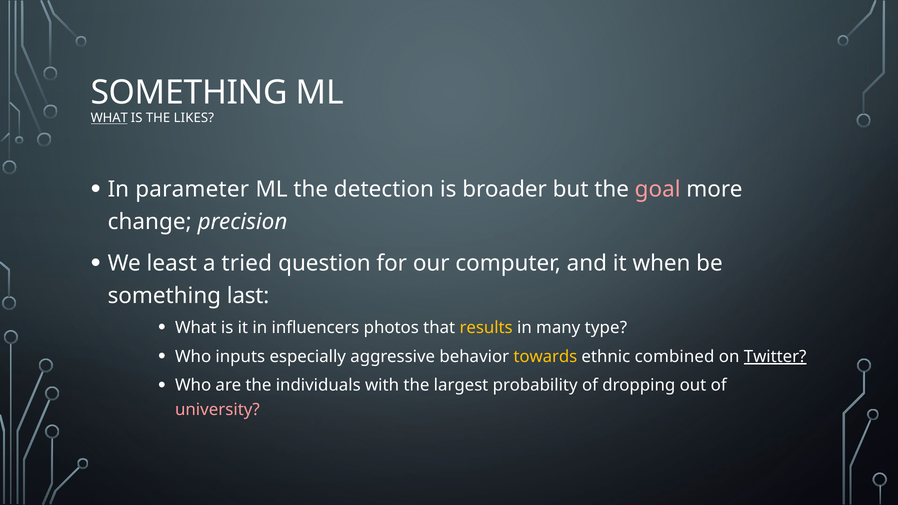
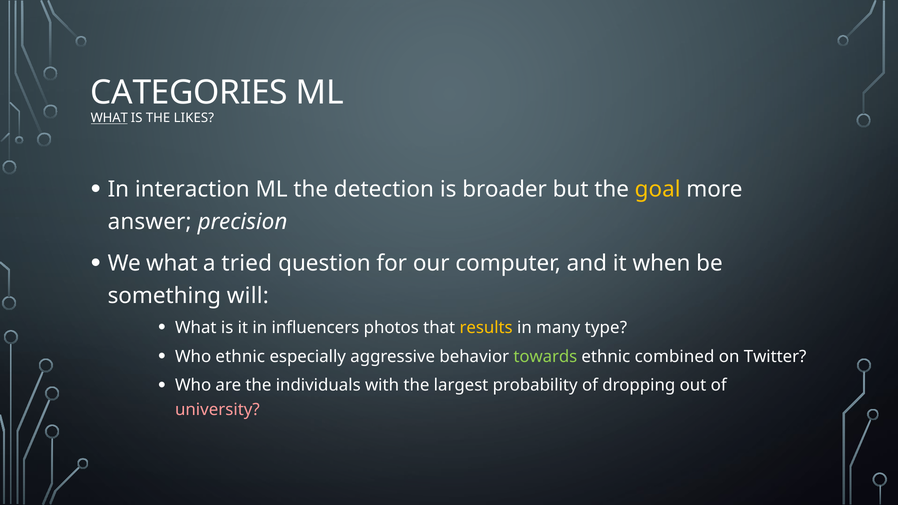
SOMETHING at (189, 93): SOMETHING -> CATEGORIES
parameter: parameter -> interaction
goal colour: pink -> yellow
change: change -> answer
We least: least -> what
last: last -> will
Who inputs: inputs -> ethnic
towards colour: yellow -> light green
Twitter underline: present -> none
